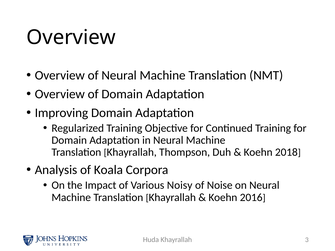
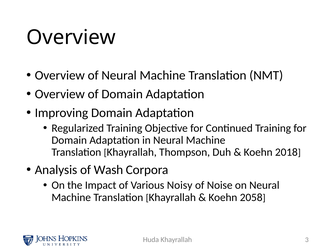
Koala: Koala -> Wash
2016: 2016 -> 2058
